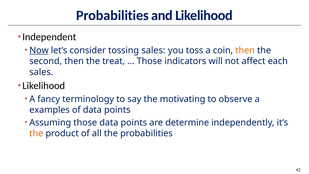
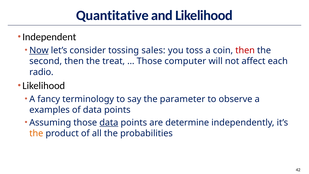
Probabilities at (112, 15): Probabilities -> Quantitative
then at (245, 50) colour: orange -> red
indicators: indicators -> computer
sales at (41, 72): sales -> radio
motivating: motivating -> parameter
data at (109, 122) underline: none -> present
